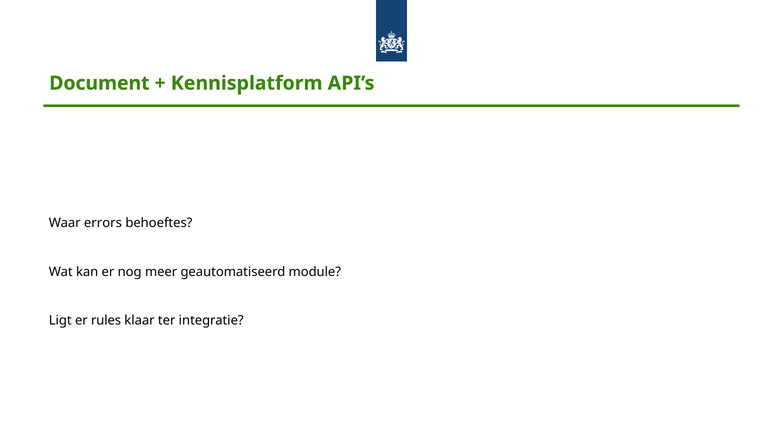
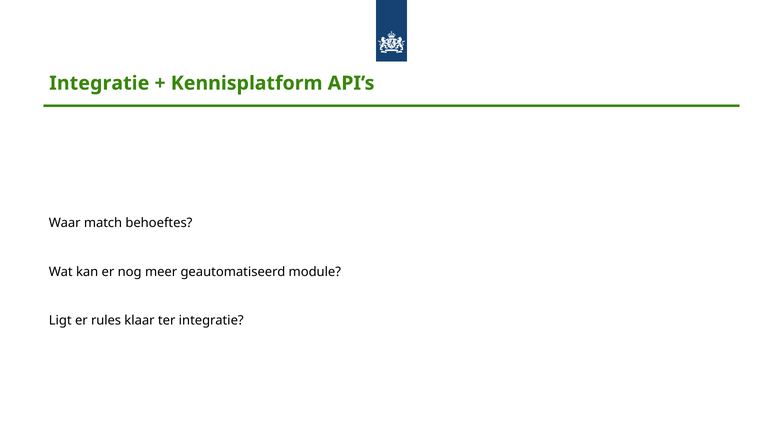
Document at (99, 83): Document -> Integratie
errors: errors -> match
